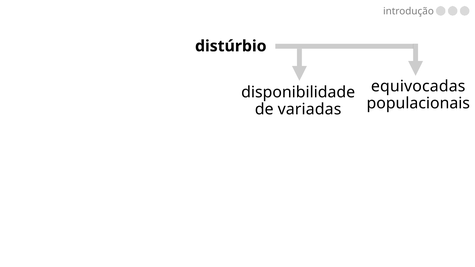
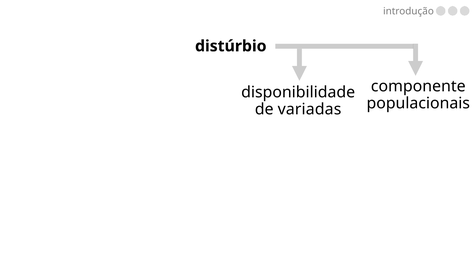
equivocadas: equivocadas -> componente
